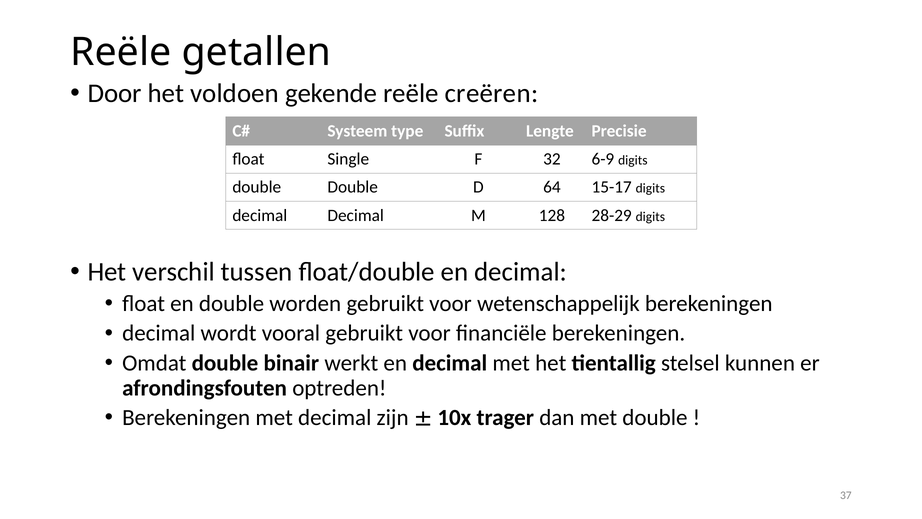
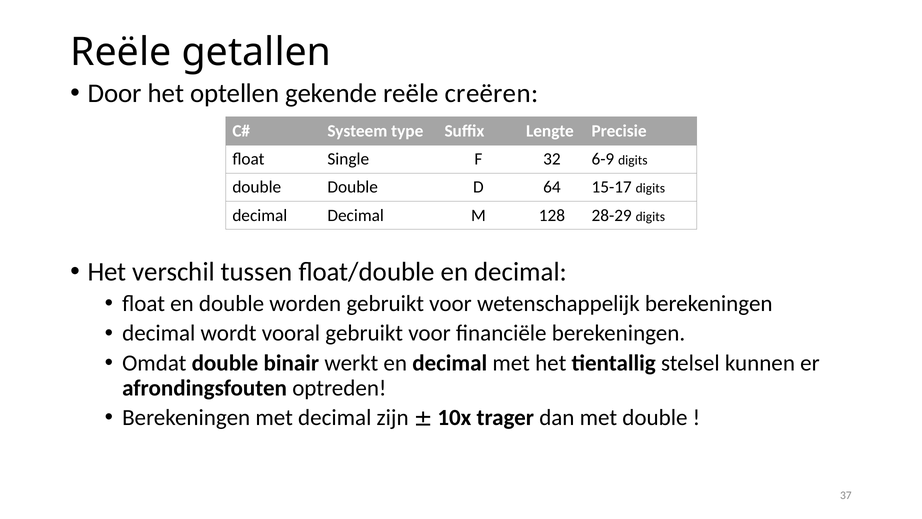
voldoen: voldoen -> optellen
